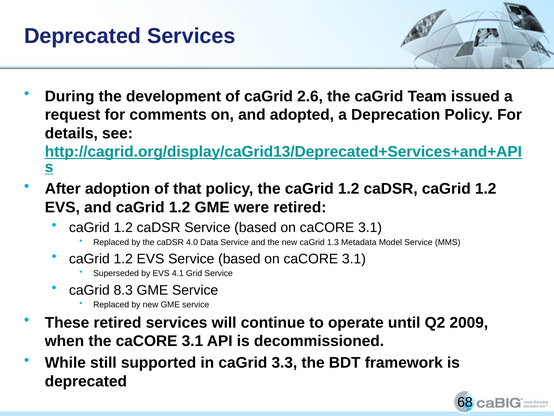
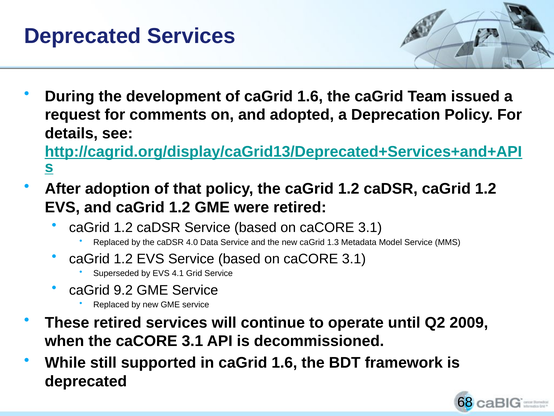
of caGrid 2.6: 2.6 -> 1.6
8.3: 8.3 -> 9.2
in caGrid 3.3: 3.3 -> 1.6
